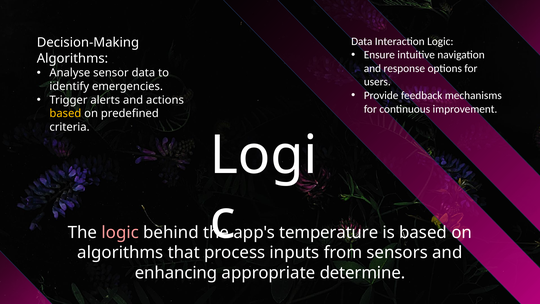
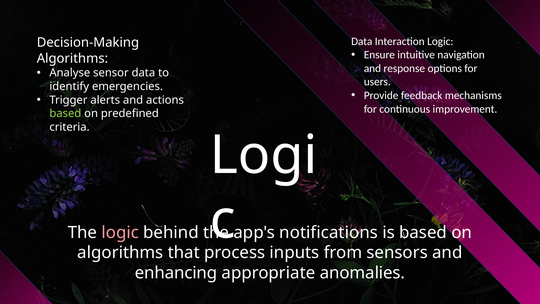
based at (65, 113) colour: yellow -> light green
temperature: temperature -> notifications
determine: determine -> anomalies
